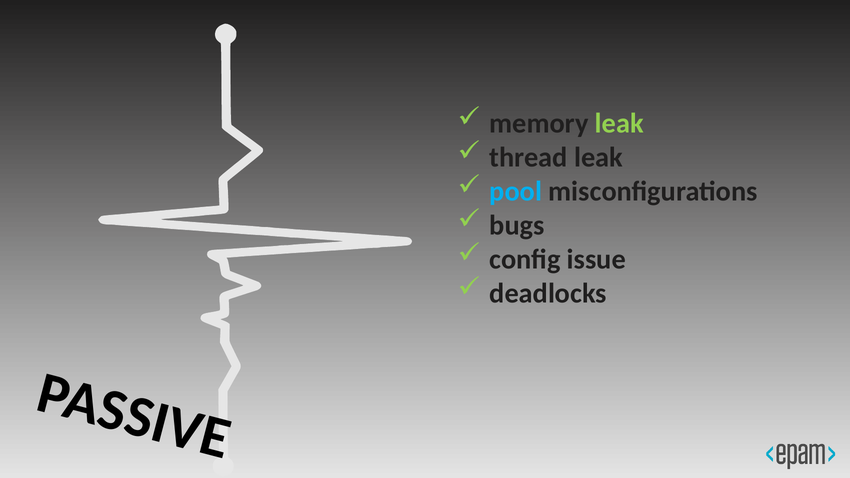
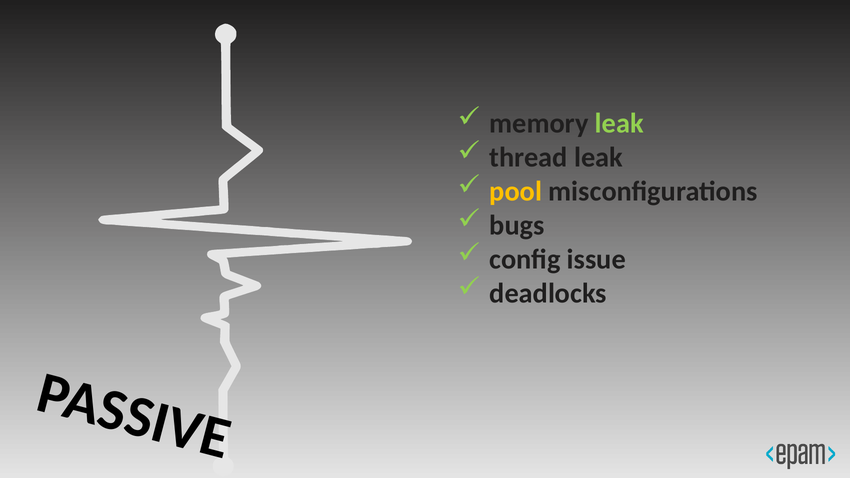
pool colour: light blue -> yellow
